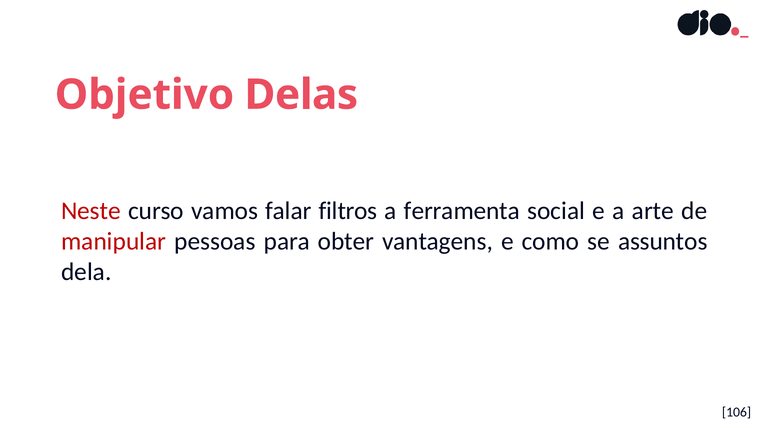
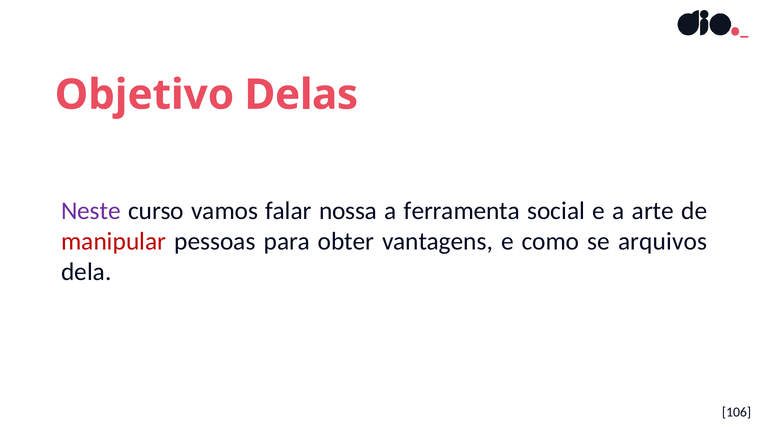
Neste colour: red -> purple
filtros: filtros -> nossa
assuntos: assuntos -> arquivos
